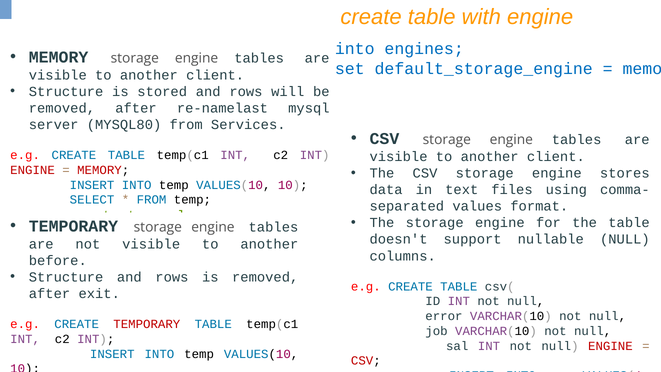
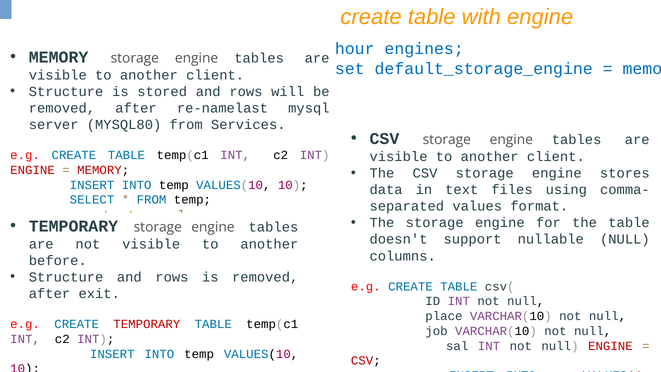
into at (355, 49): into -> hour
error: error -> place
